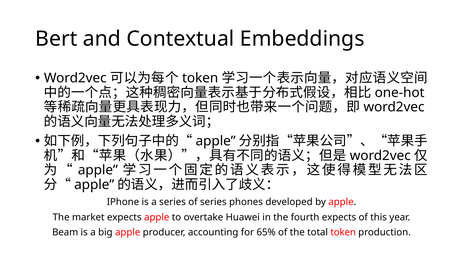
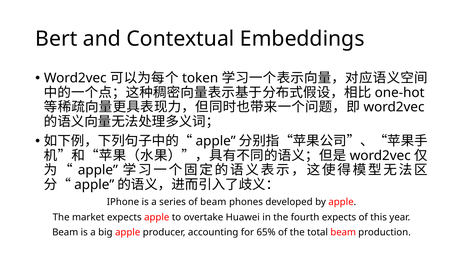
of series: series -> beam
total token: token -> beam
